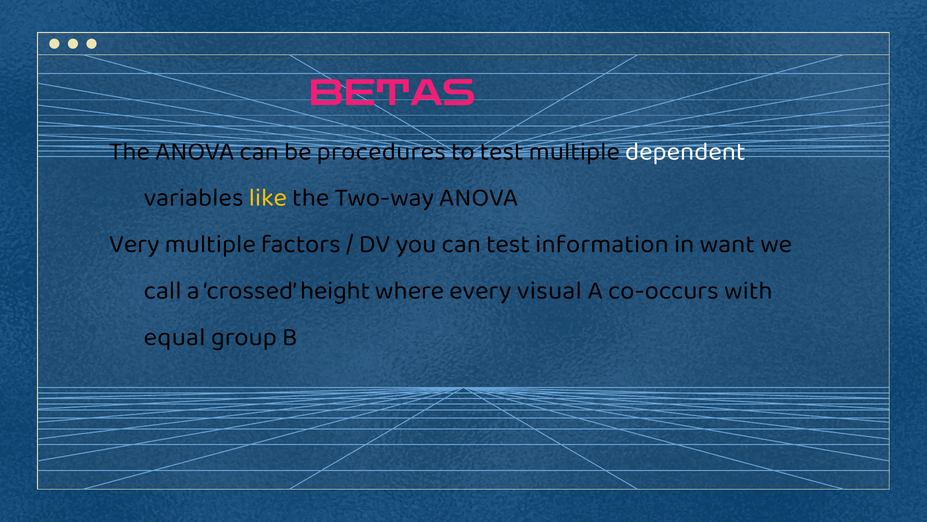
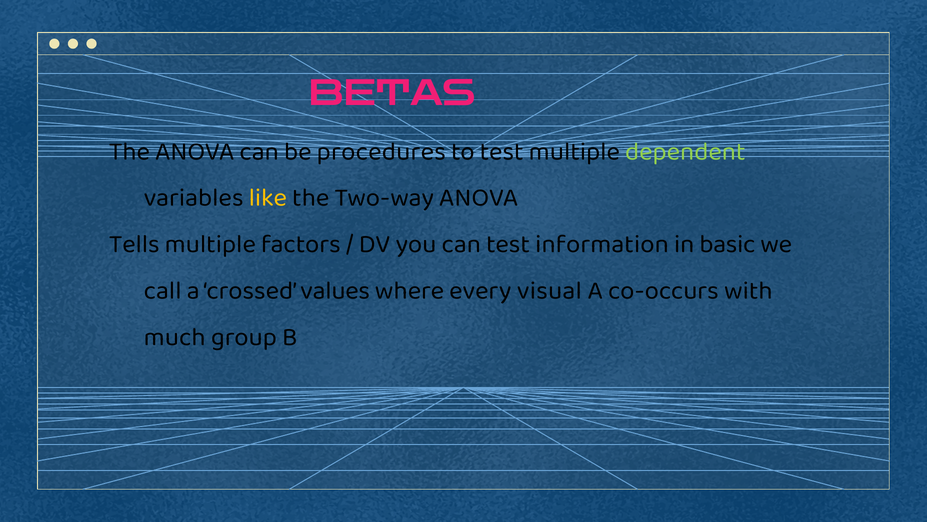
dependent colour: white -> light green
Very: Very -> Tells
want: want -> basic
height: height -> values
equal: equal -> much
